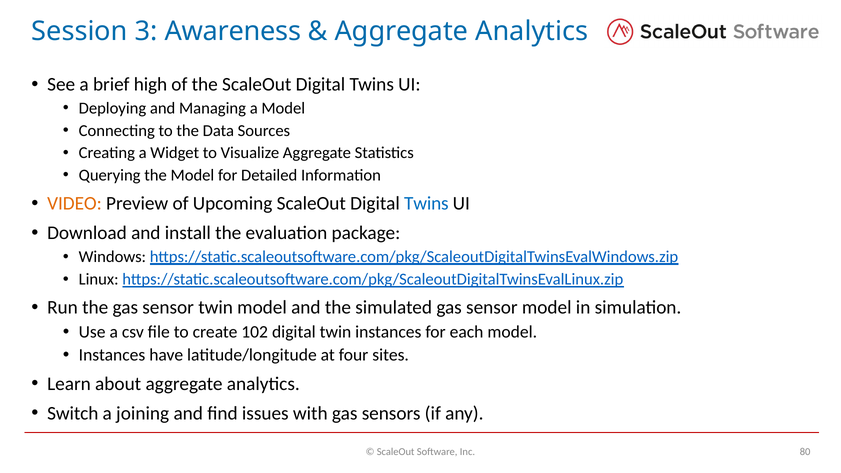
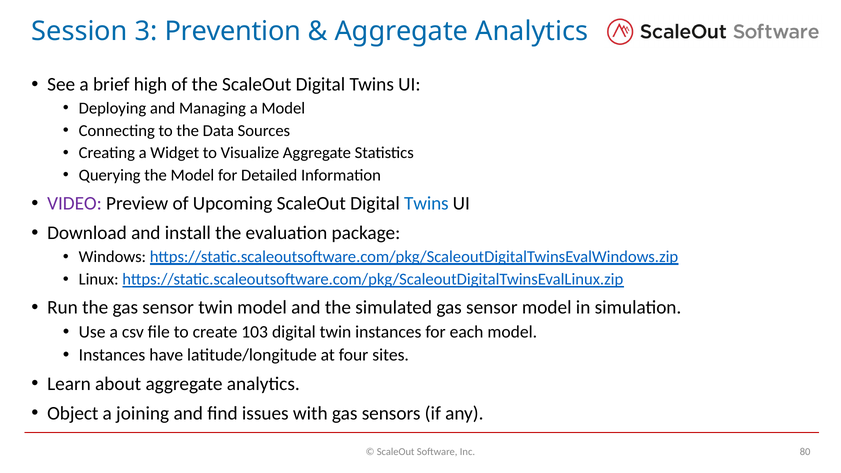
Awareness: Awareness -> Prevention
VIDEO colour: orange -> purple
102: 102 -> 103
Switch: Switch -> Object
